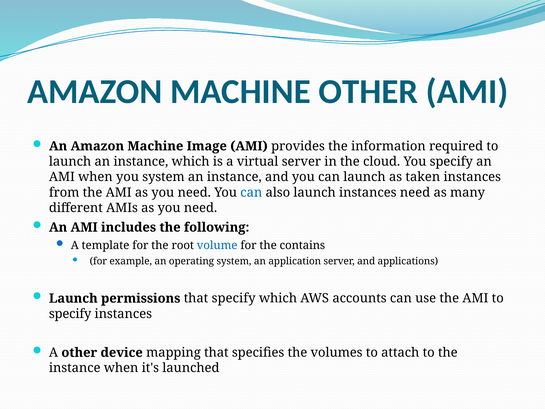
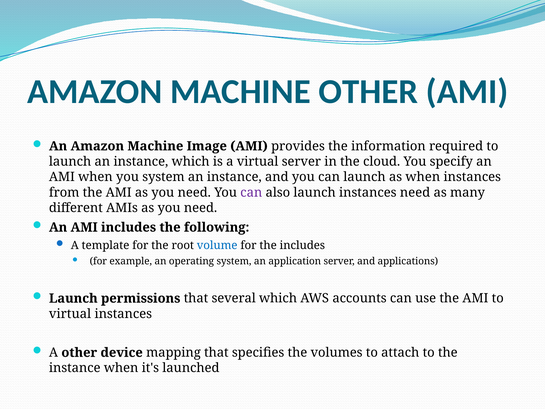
as taken: taken -> when
can at (251, 192) colour: blue -> purple
the contains: contains -> includes
that specify: specify -> several
specify at (70, 314): specify -> virtual
